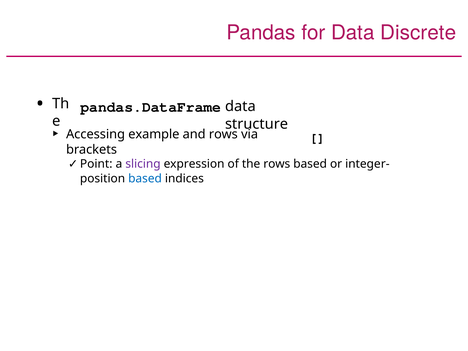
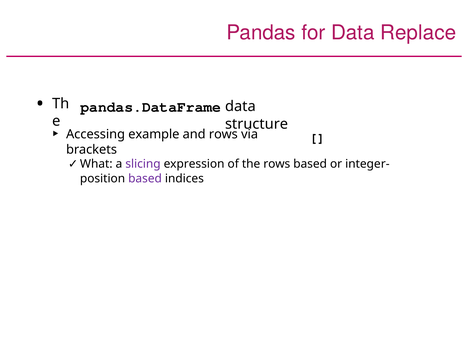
Discrete: Discrete -> Replace
Point: Point -> What
based at (145, 179) colour: blue -> purple
